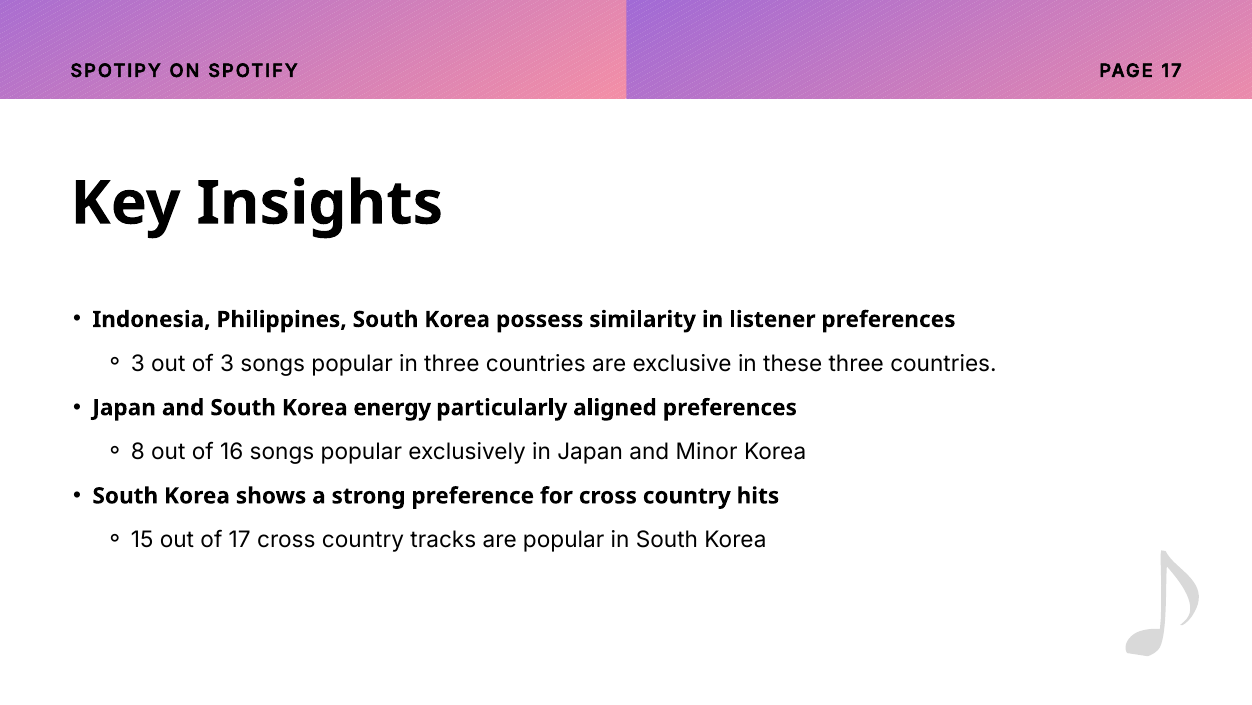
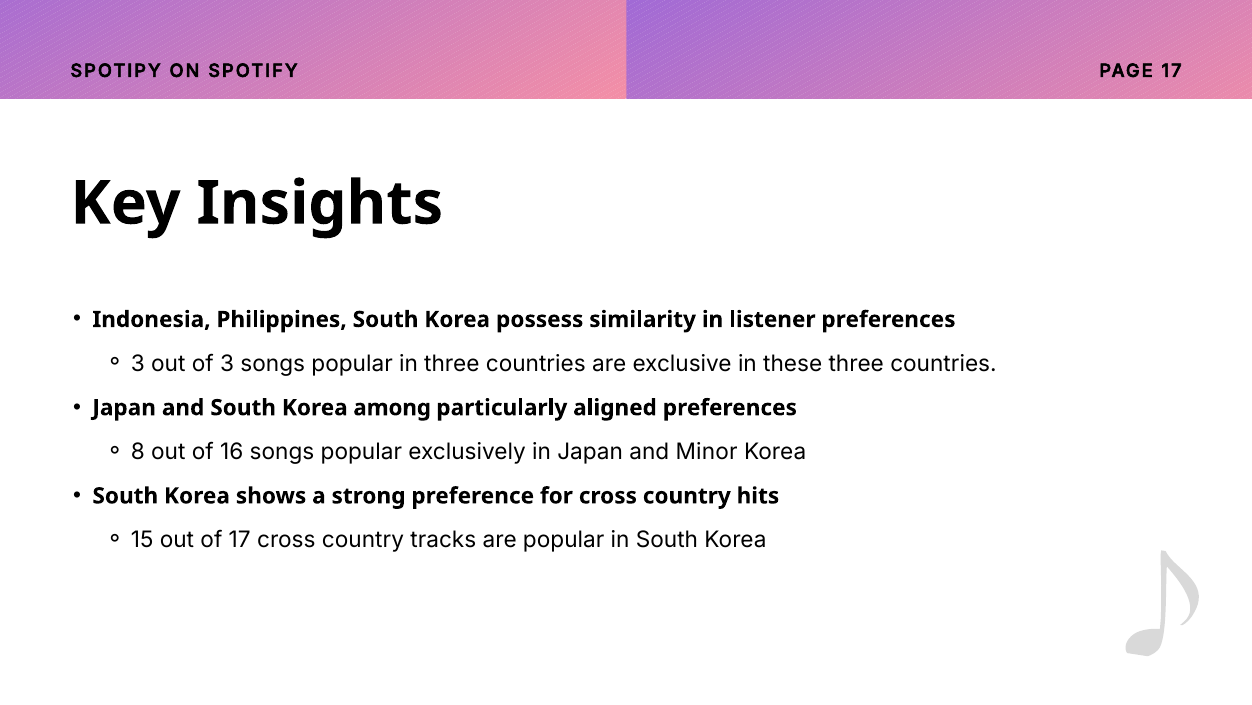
energy: energy -> among
